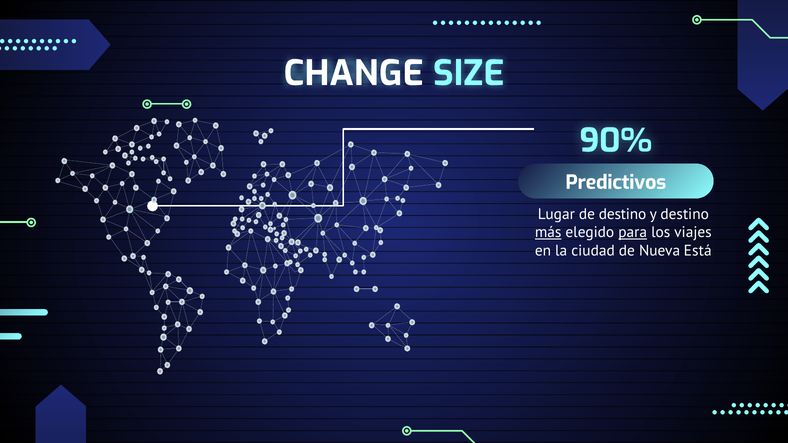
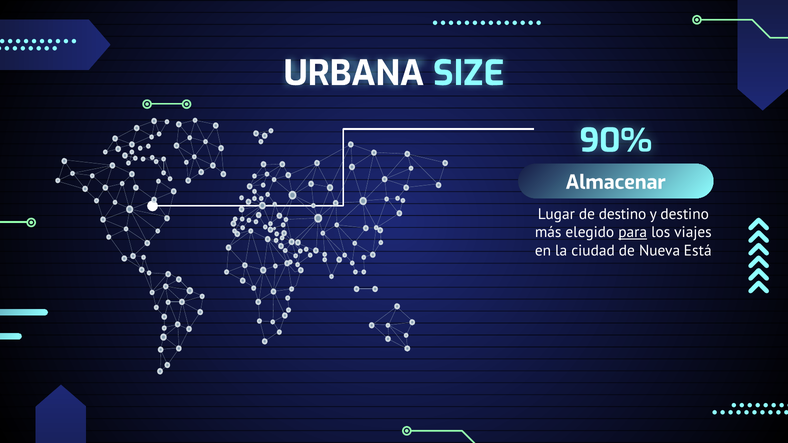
CHANGE: CHANGE -> URBANA
Predictivos: Predictivos -> Almacenar
más underline: present -> none
